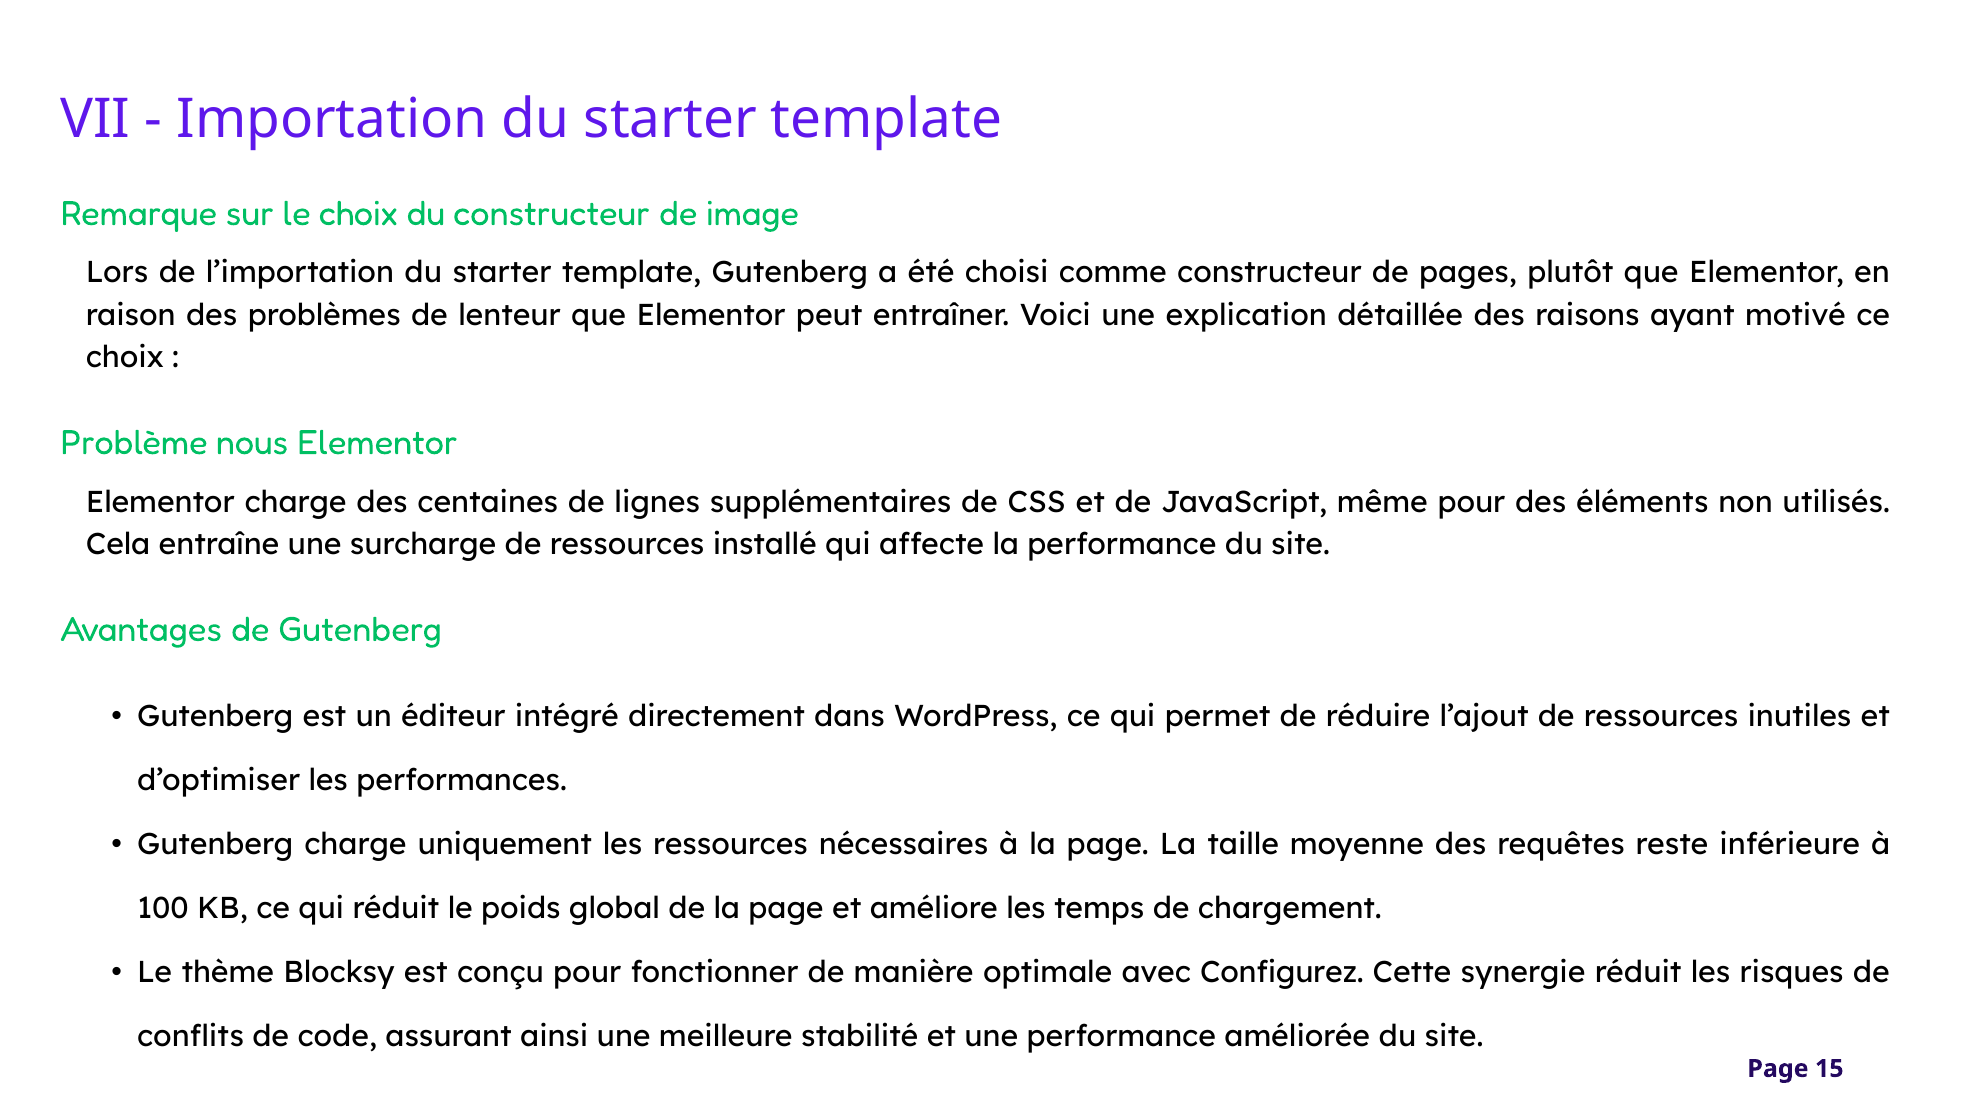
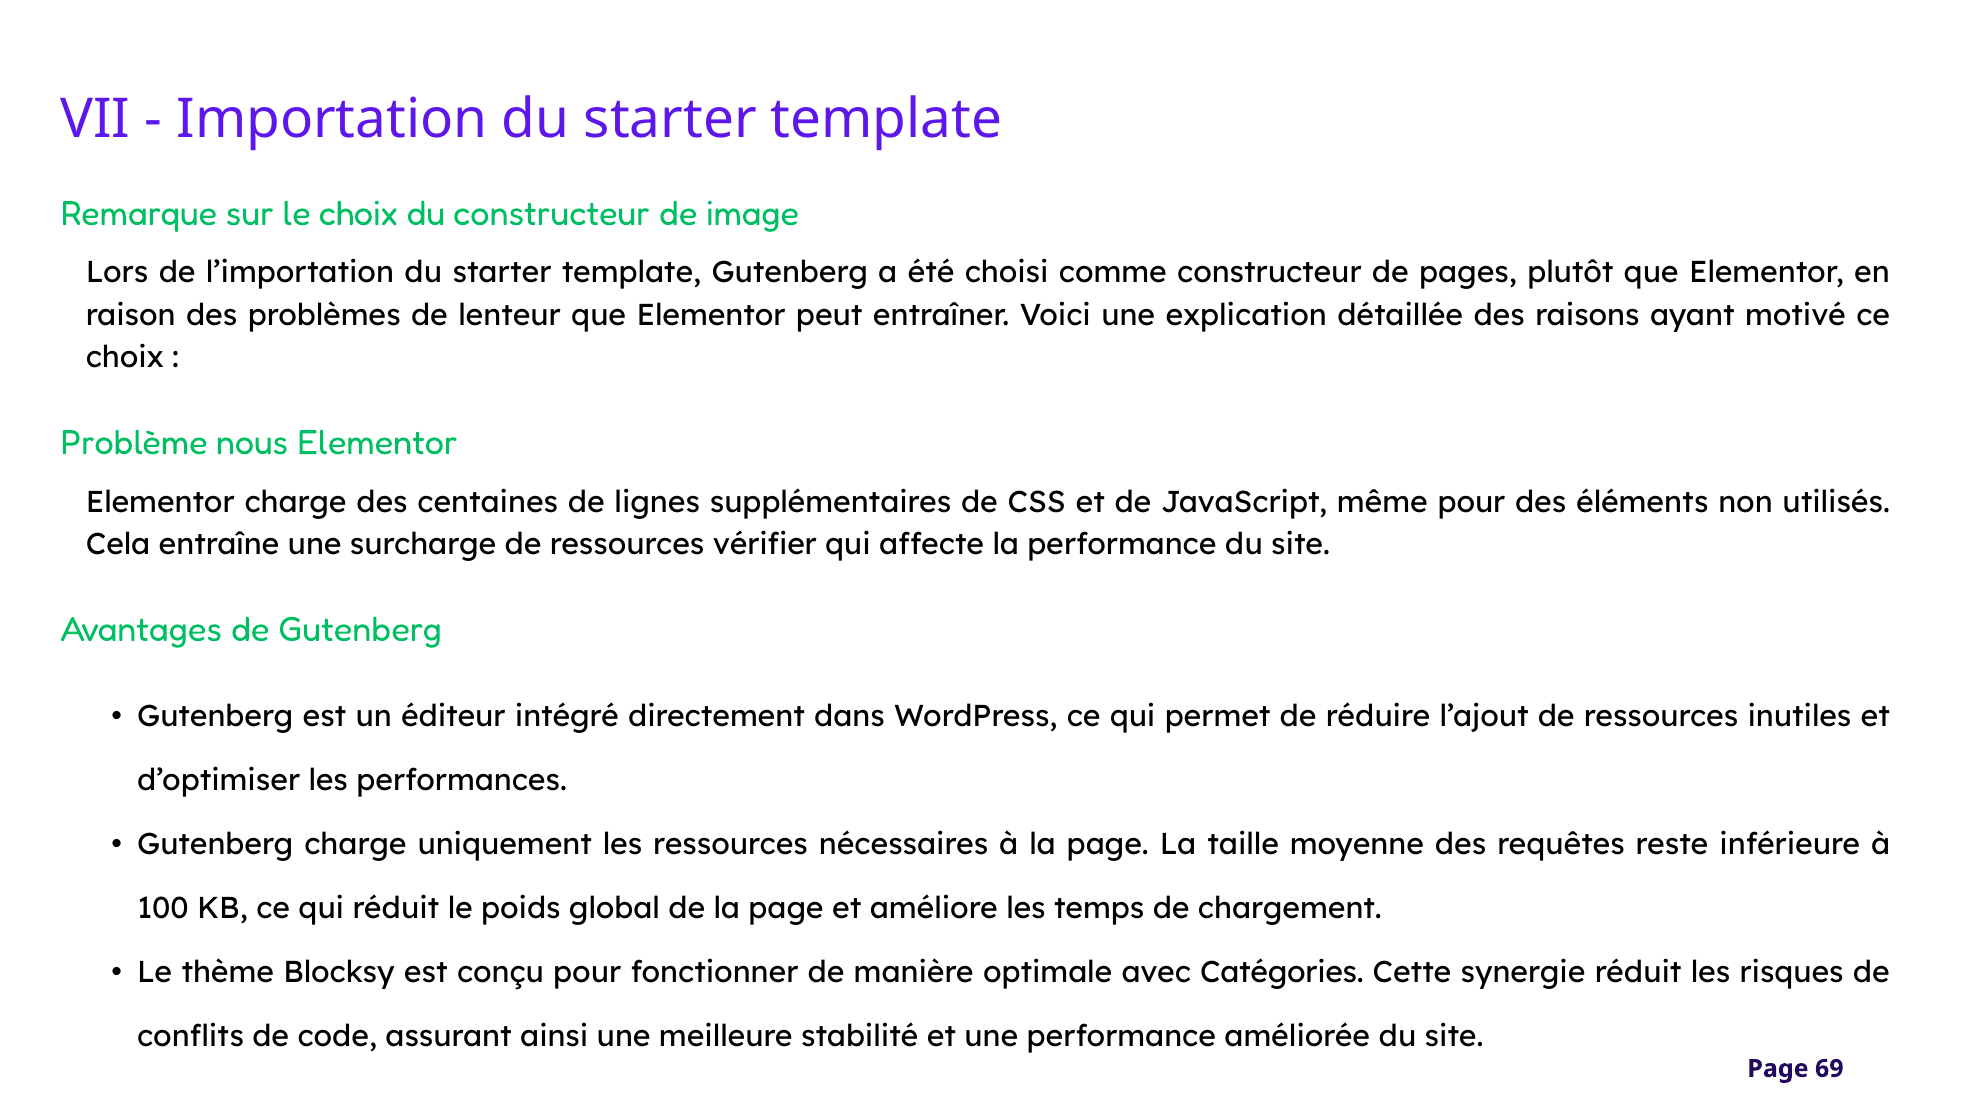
installé: installé -> vérifier
Configurez: Configurez -> Catégories
15: 15 -> 69
